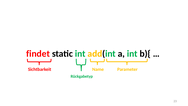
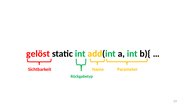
findet: findet -> gelöst
